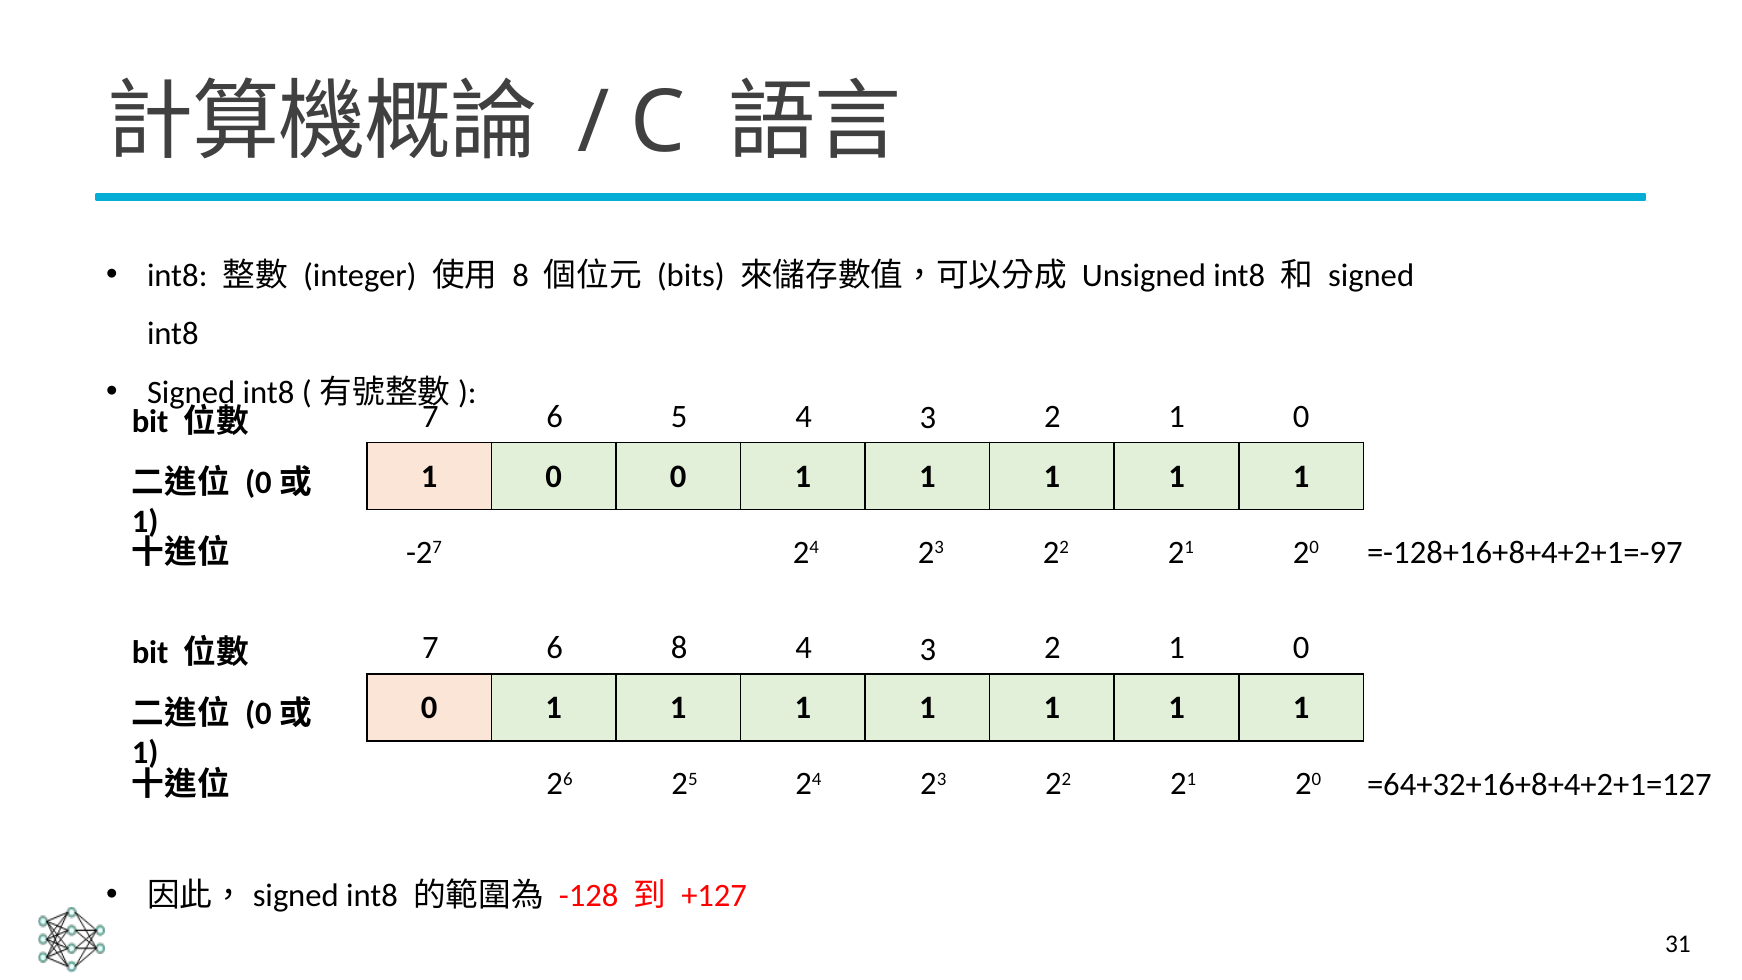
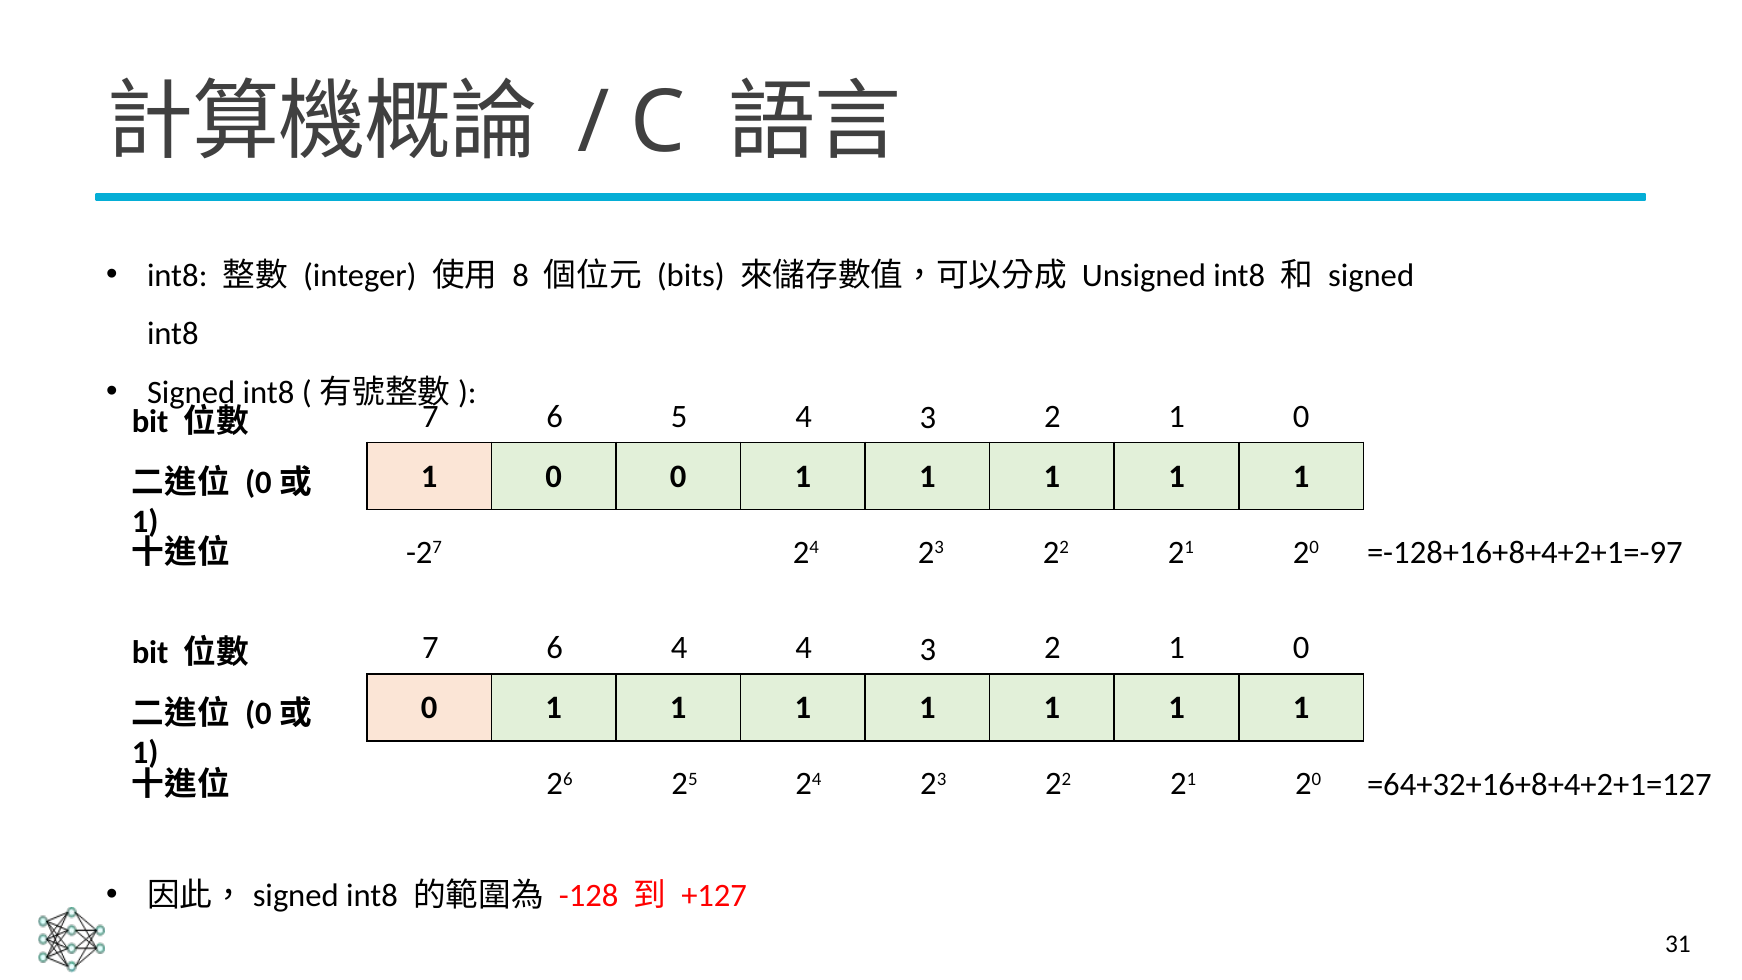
6 8: 8 -> 4
